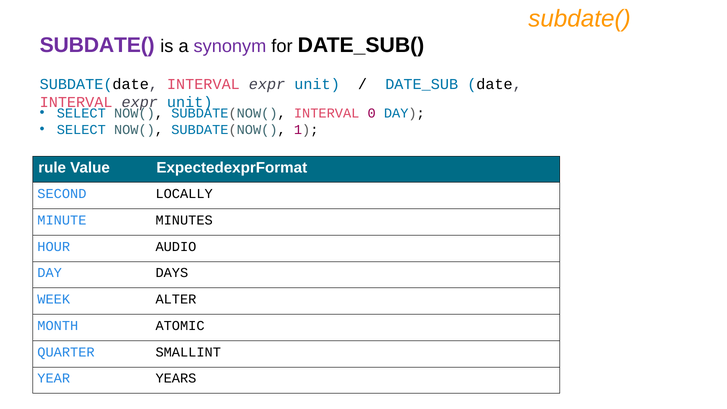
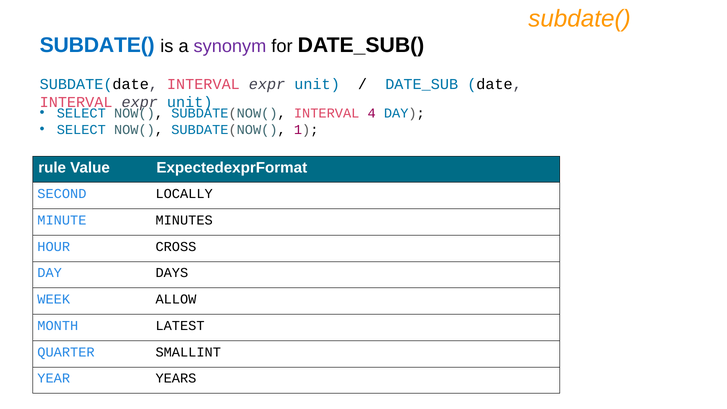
SUBDATE( at (97, 45) colour: purple -> blue
0: 0 -> 4
AUDIO: AUDIO -> CROSS
ALTER: ALTER -> ALLOW
ATOMIC: ATOMIC -> LATEST
